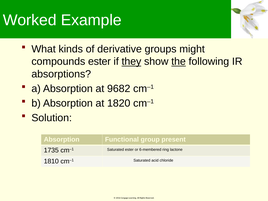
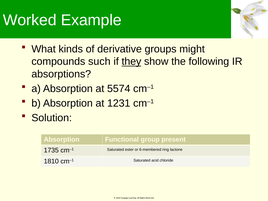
compounds ester: ester -> such
the underline: present -> none
9682: 9682 -> 5574
1820: 1820 -> 1231
